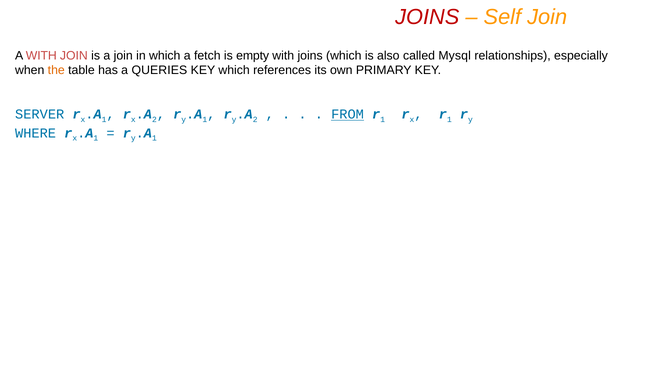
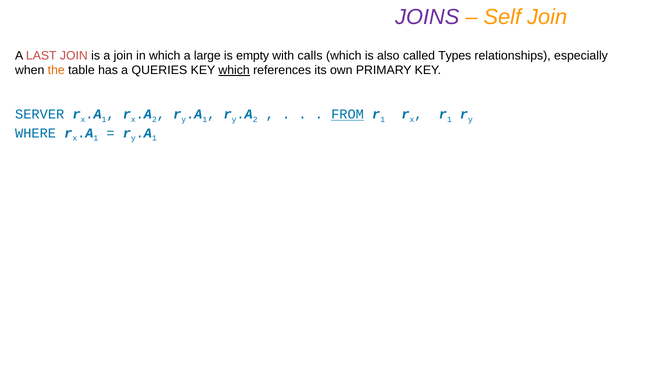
JOINS at (427, 17) colour: red -> purple
A WITH: WITH -> LAST
fetch: fetch -> large
with joins: joins -> calls
Mysql: Mysql -> Types
which at (234, 70) underline: none -> present
